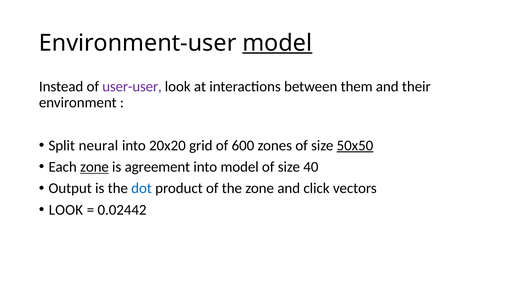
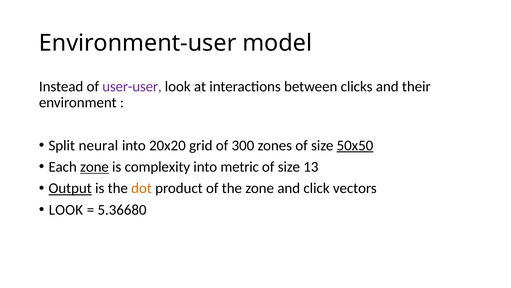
model at (277, 43) underline: present -> none
them: them -> clicks
600: 600 -> 300
agreement: agreement -> complexity
into model: model -> metric
40: 40 -> 13
Output underline: none -> present
dot colour: blue -> orange
0.02442: 0.02442 -> 5.36680
